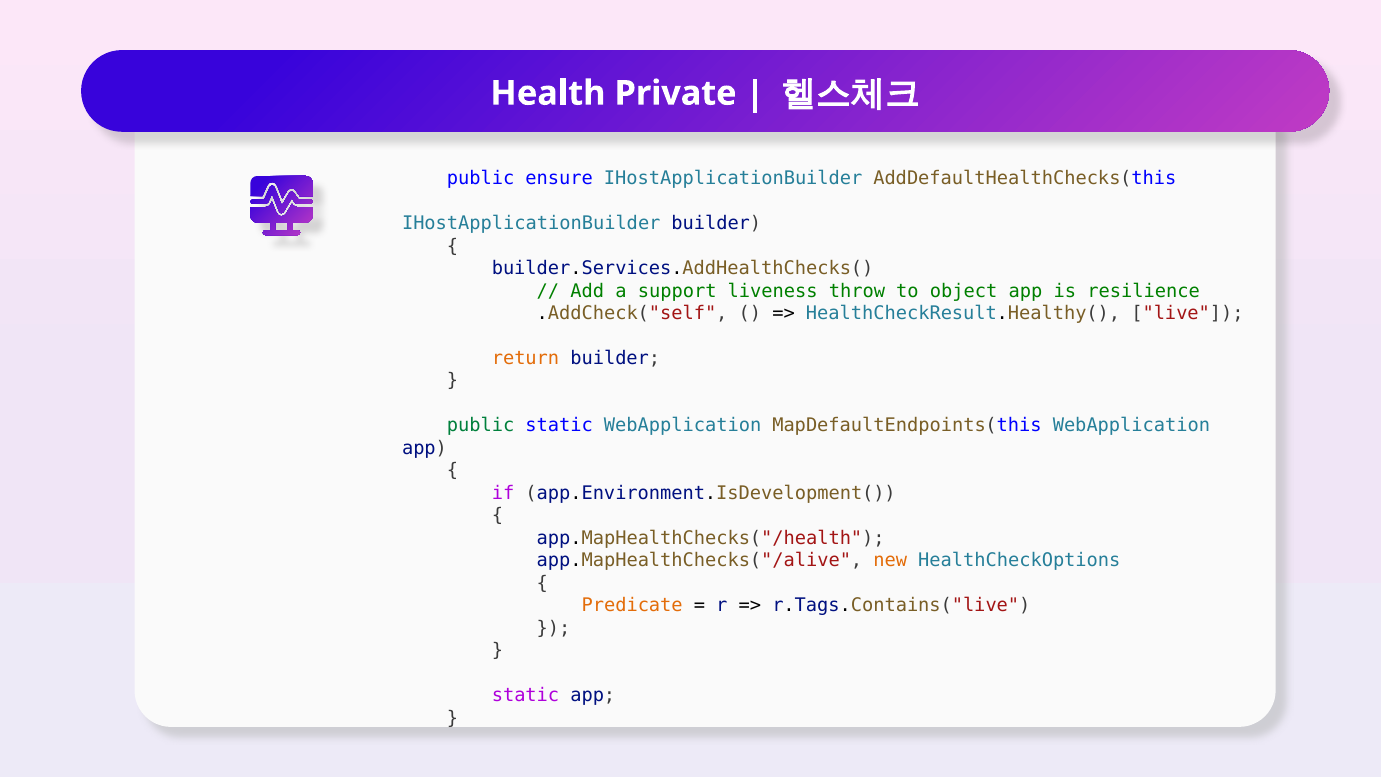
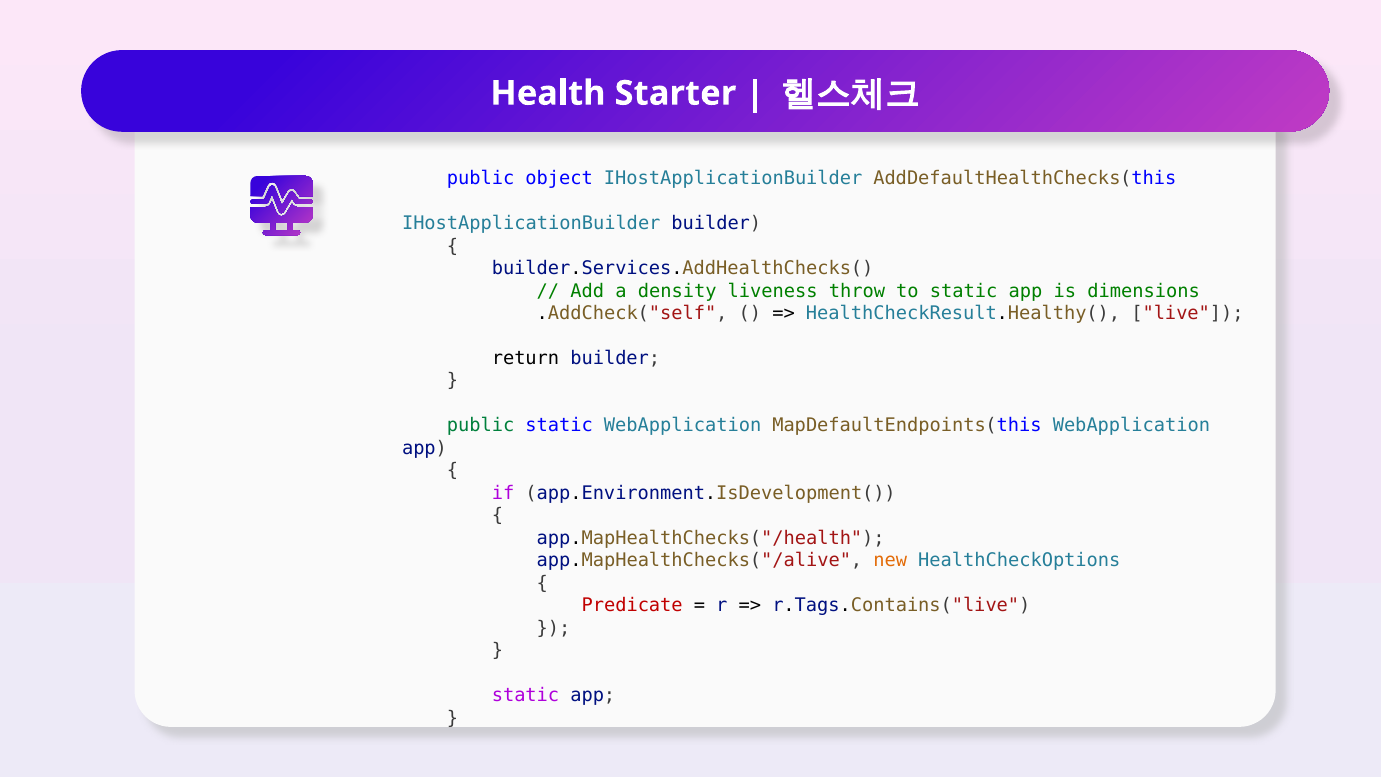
Private: Private -> Starter
ensure: ensure -> object
support: support -> density
to object: object -> static
resilience: resilience -> dimensions
return colour: orange -> black
Predicate colour: orange -> red
